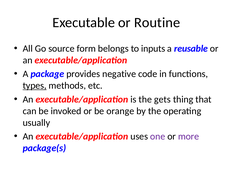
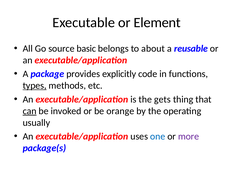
Routine: Routine -> Element
form: form -> basic
inputs: inputs -> about
negative: negative -> explicitly
can underline: none -> present
one colour: purple -> blue
